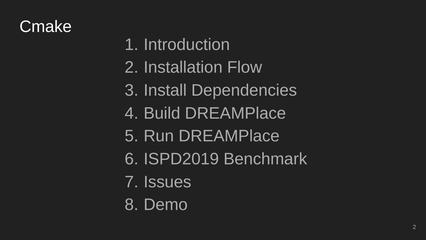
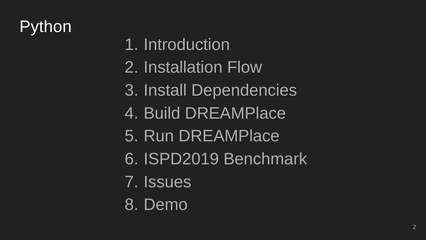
Cmake: Cmake -> Python
